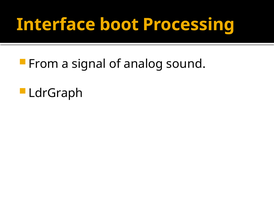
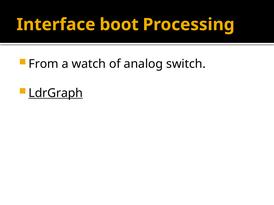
signal: signal -> watch
sound: sound -> switch
LdrGraph underline: none -> present
